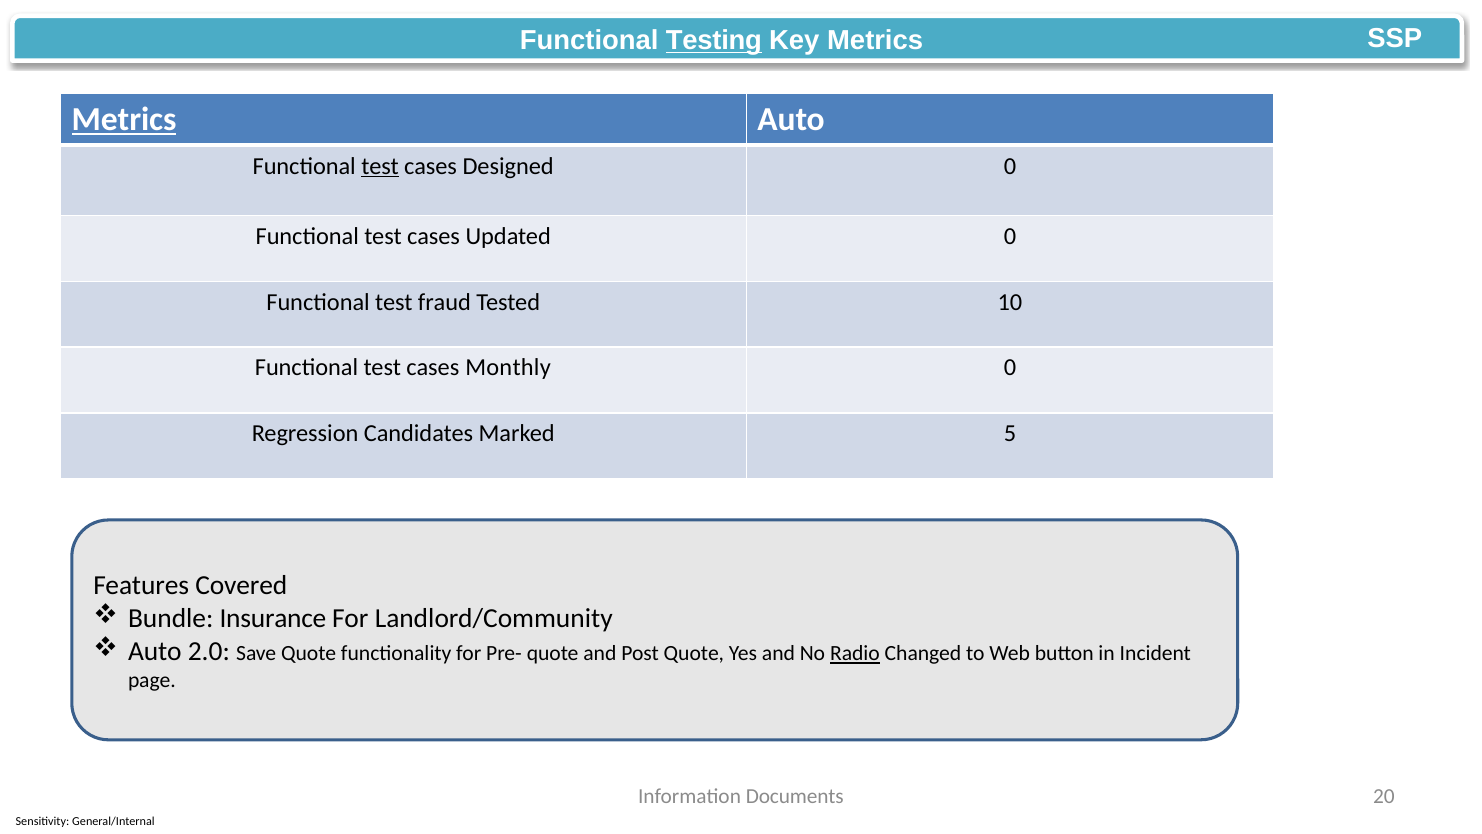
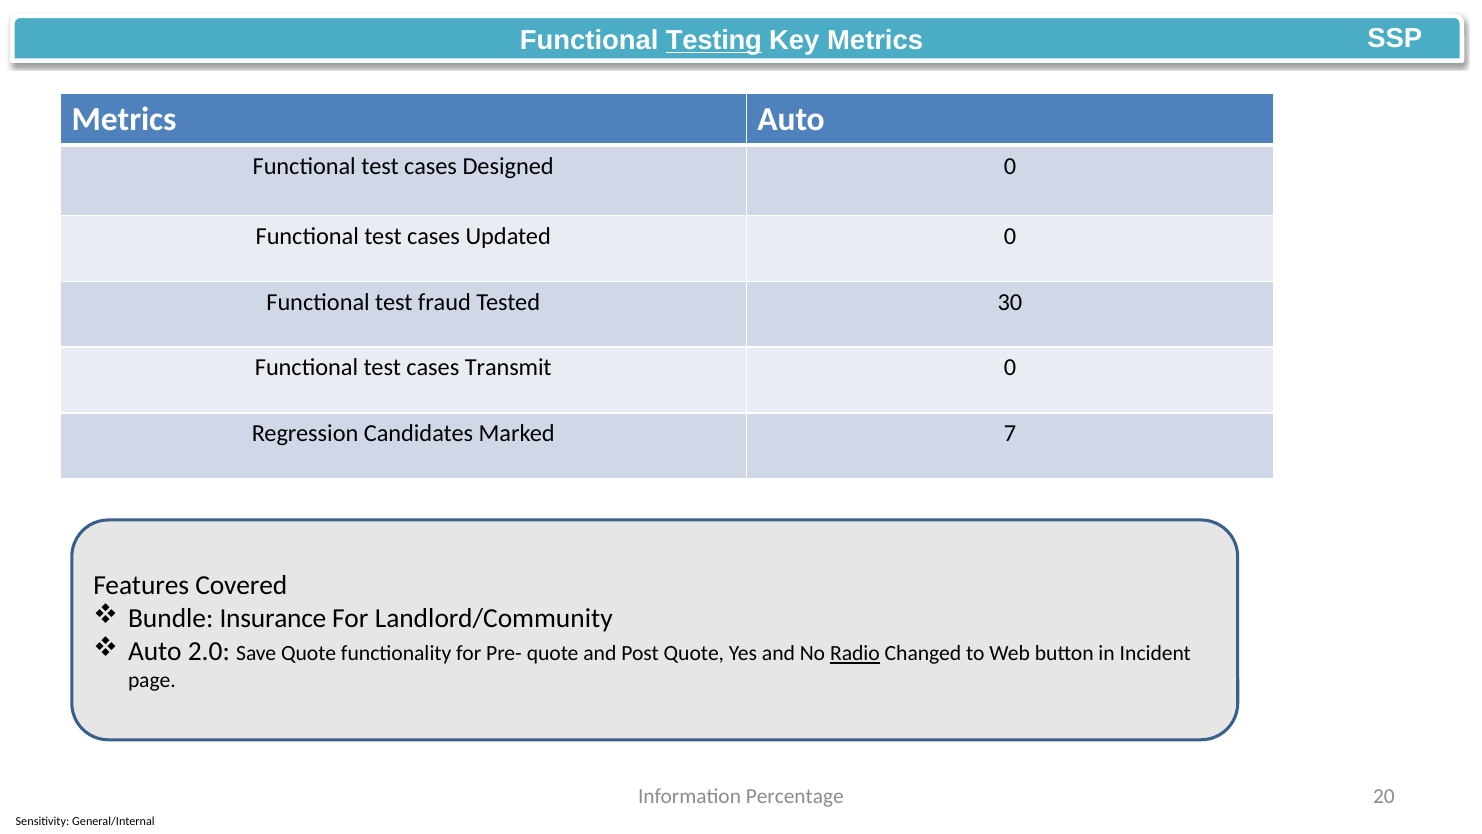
Metrics at (124, 120) underline: present -> none
test at (380, 166) underline: present -> none
10: 10 -> 30
Monthly: Monthly -> Transmit
5: 5 -> 7
Documents: Documents -> Percentage
